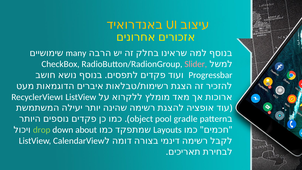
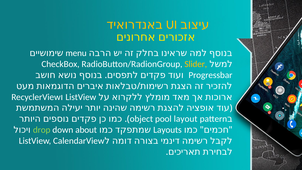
many: many -> menu
Slider colour: pink -> yellow
gradle: gradle -> layout
